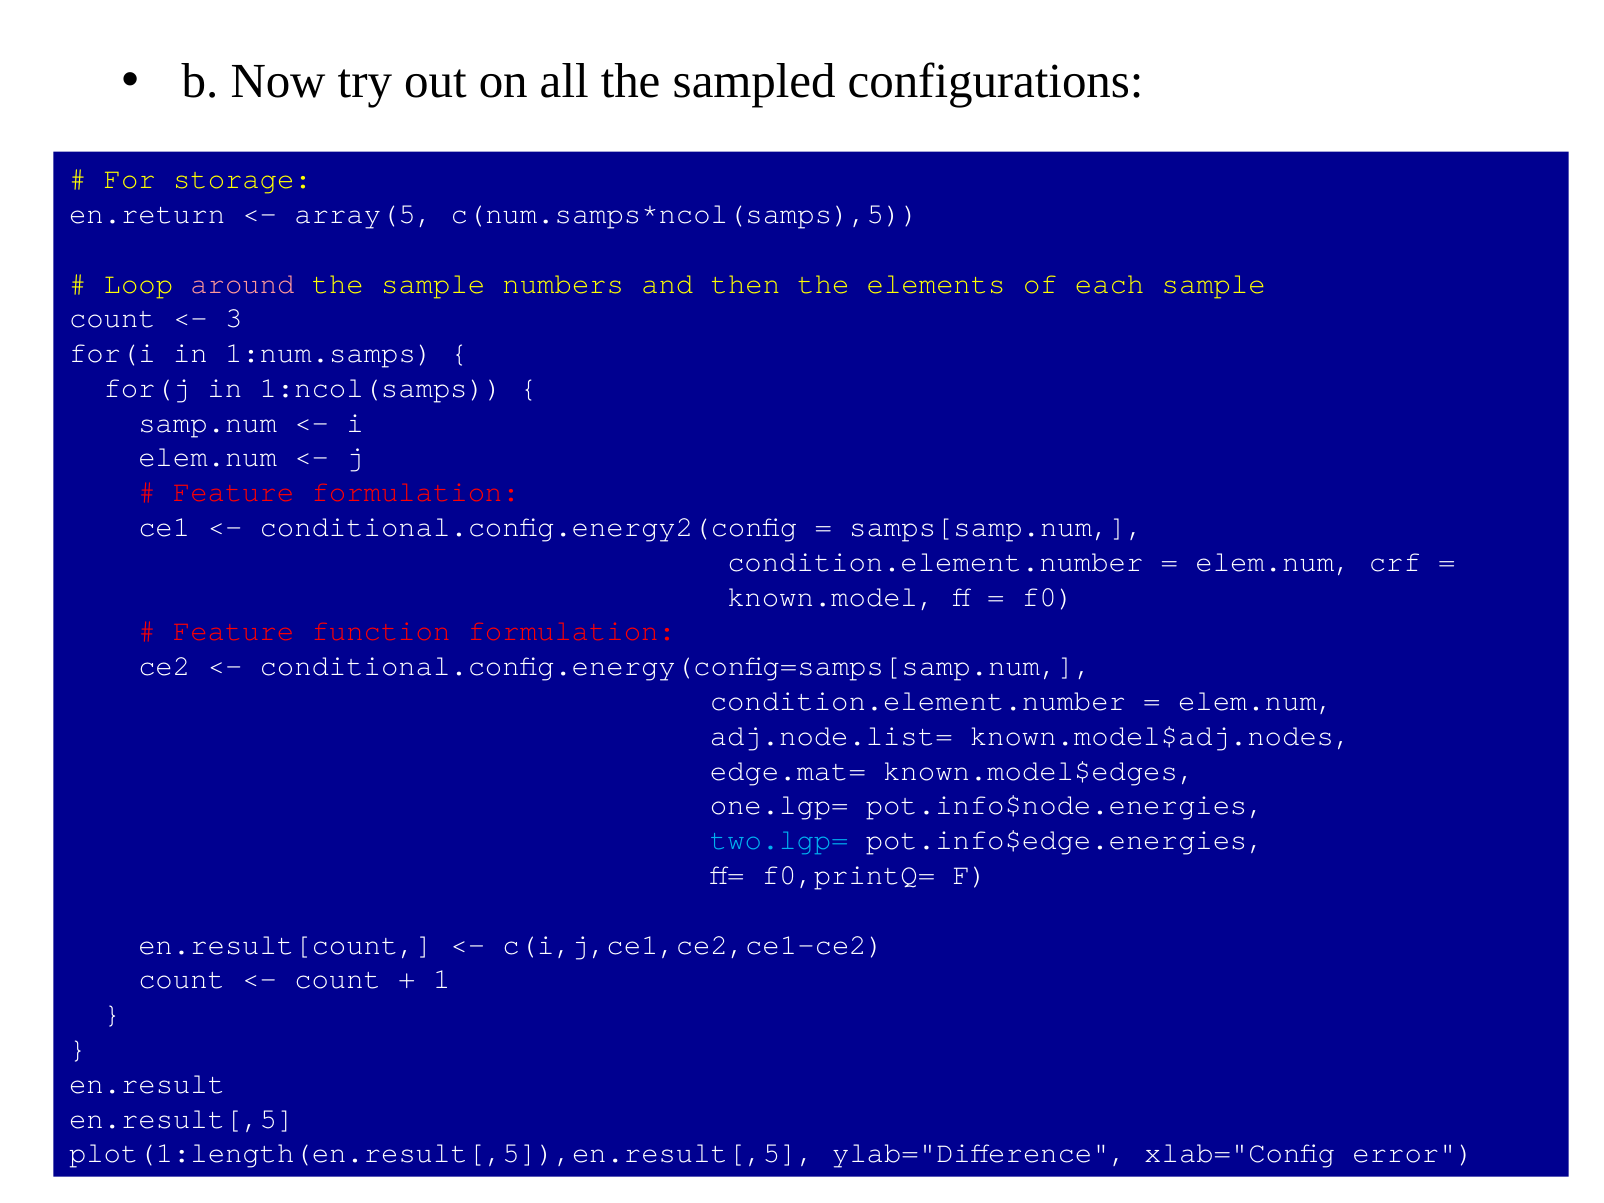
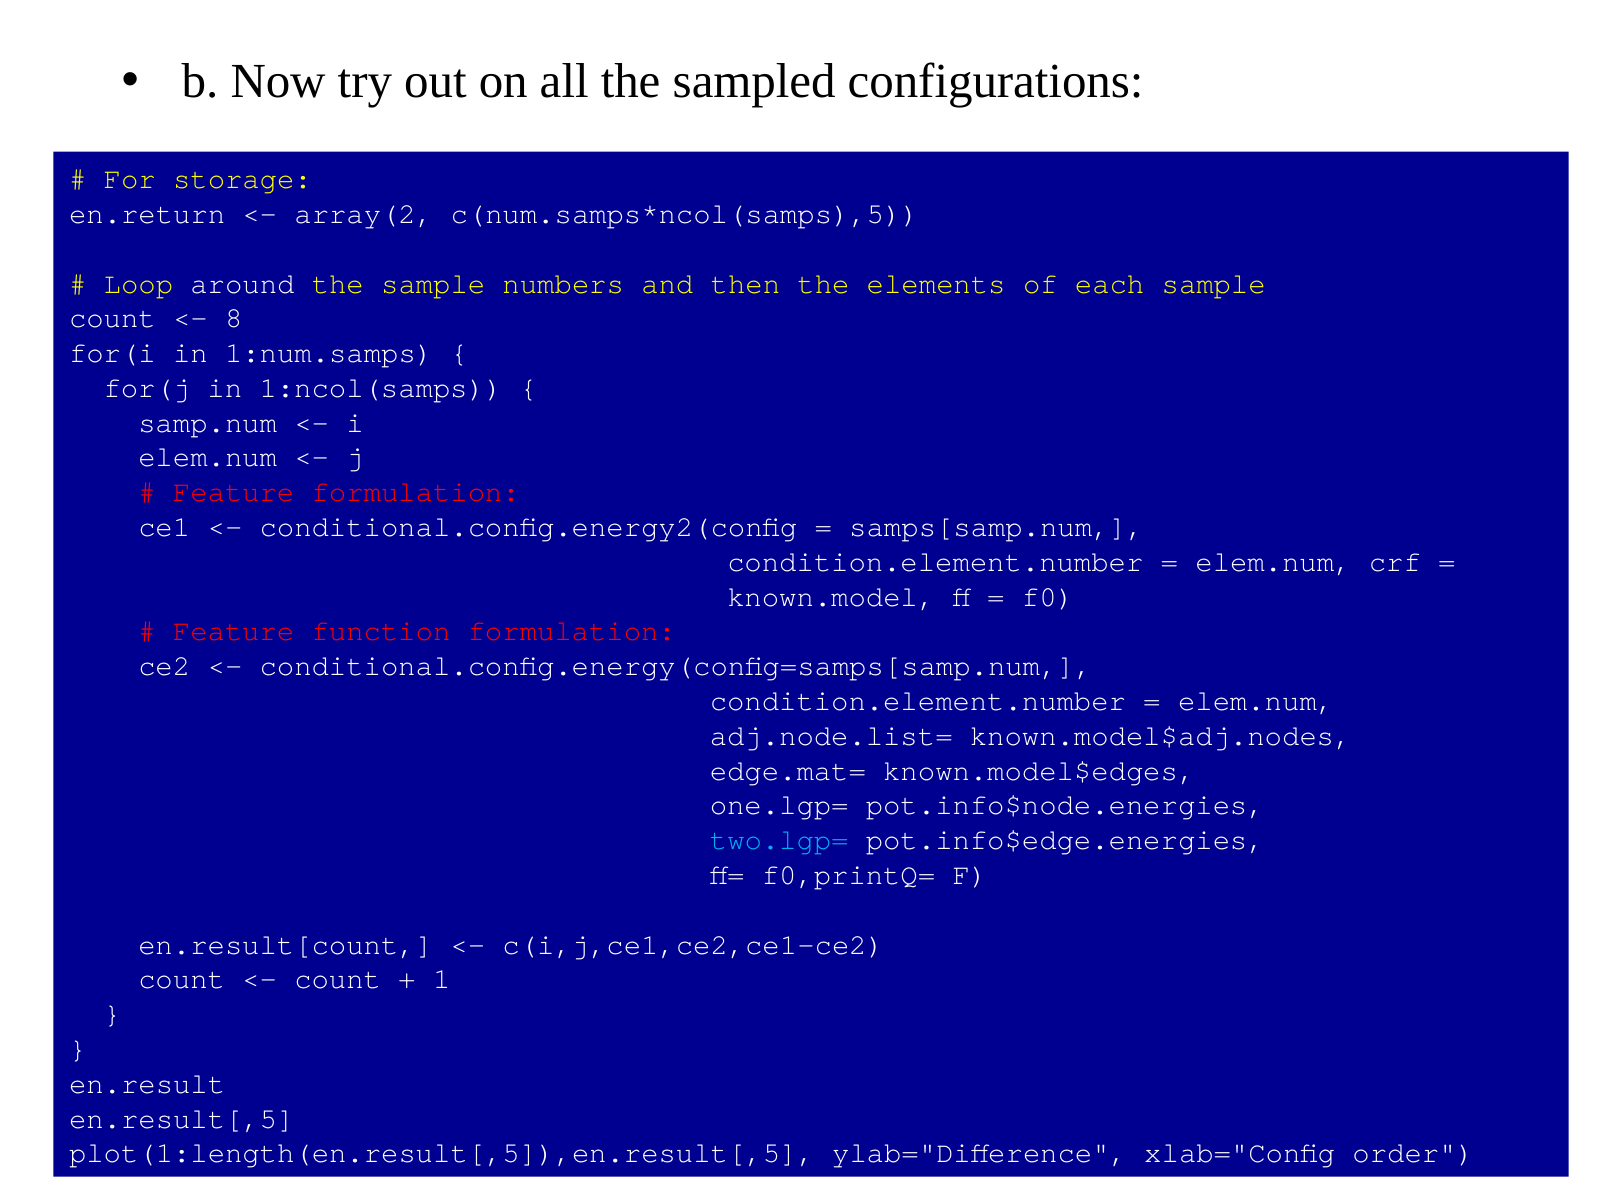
array(5: array(5 -> array(2
around colour: pink -> white
3: 3 -> 8
error: error -> order
